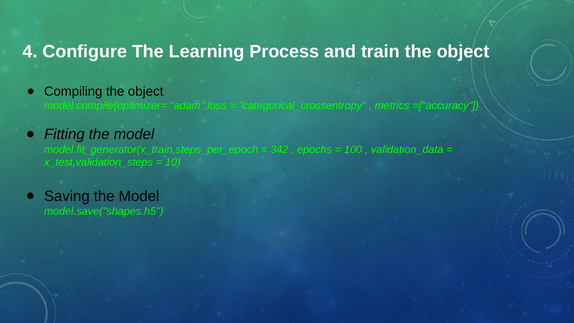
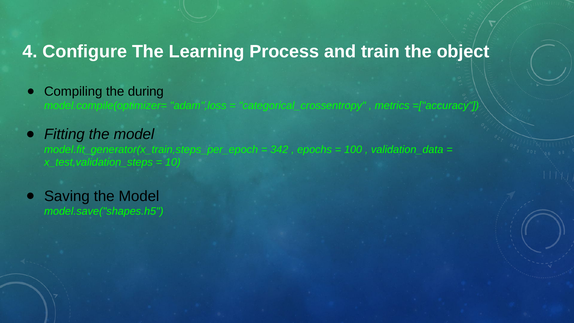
Compiling the object: object -> during
